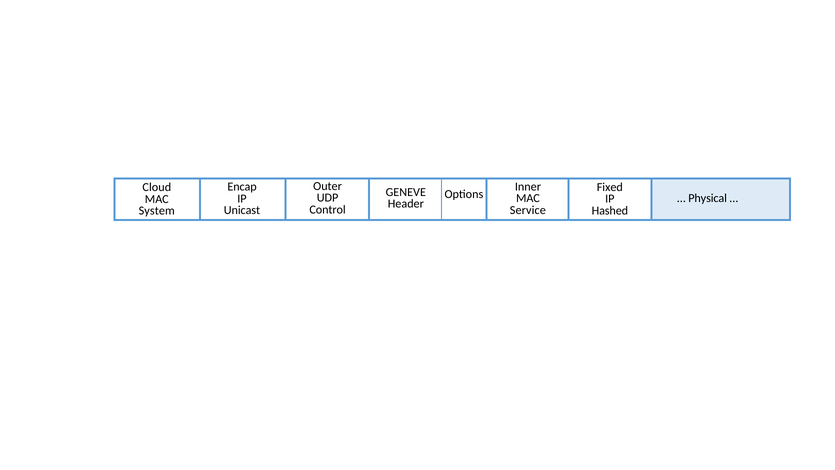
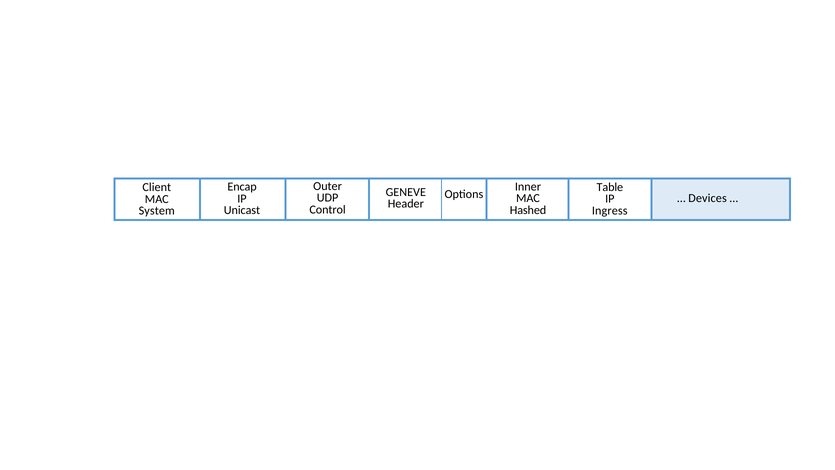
Fixed: Fixed -> Table
Cloud: Cloud -> Client
Physical: Physical -> Devices
Service: Service -> Hashed
Hashed: Hashed -> Ingress
